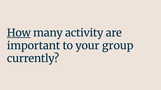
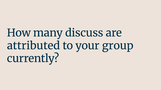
How underline: present -> none
activity: activity -> discuss
important: important -> attributed
